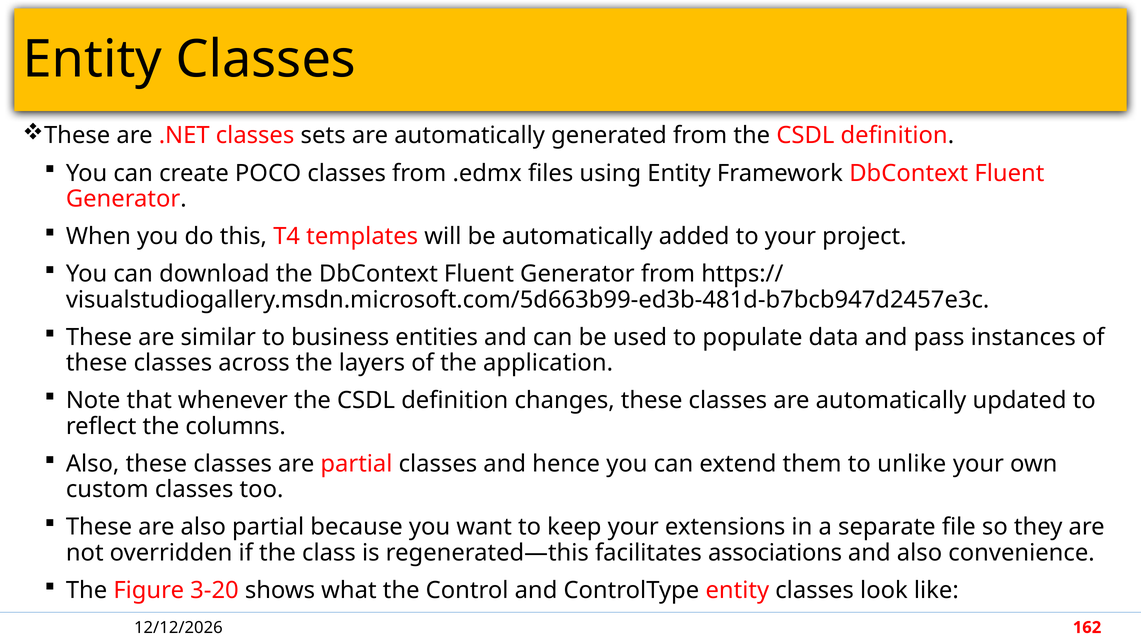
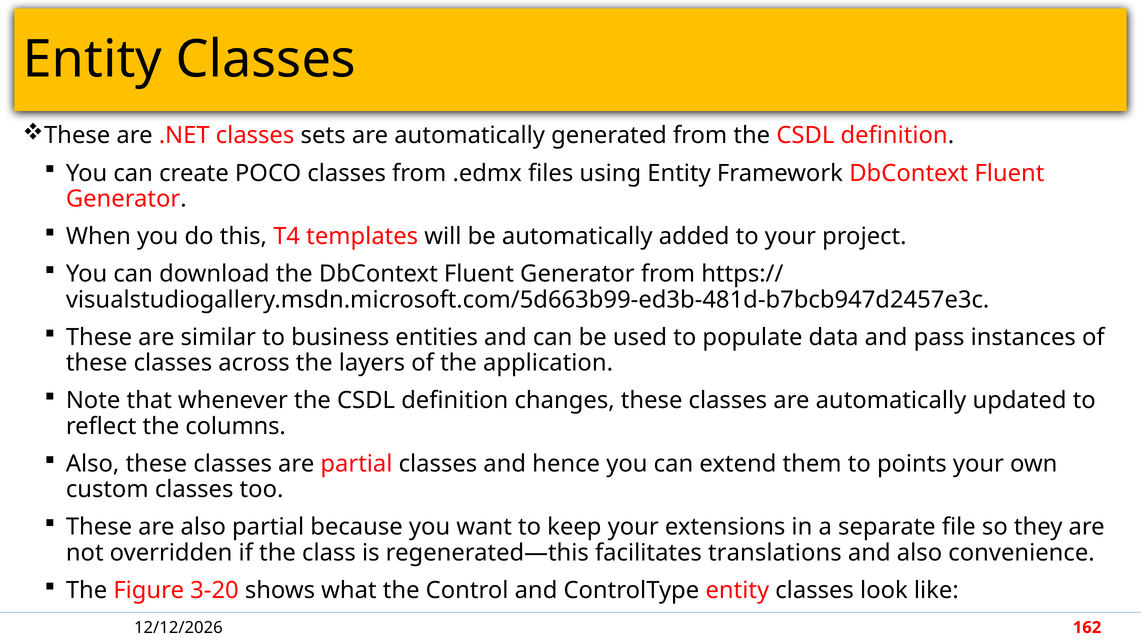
unlike: unlike -> points
associations: associations -> translations
